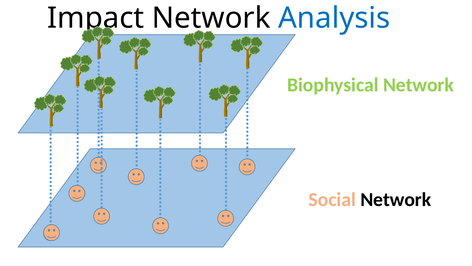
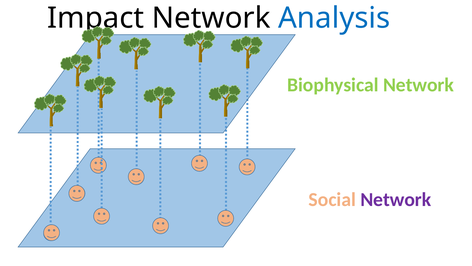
Network at (396, 199) colour: black -> purple
